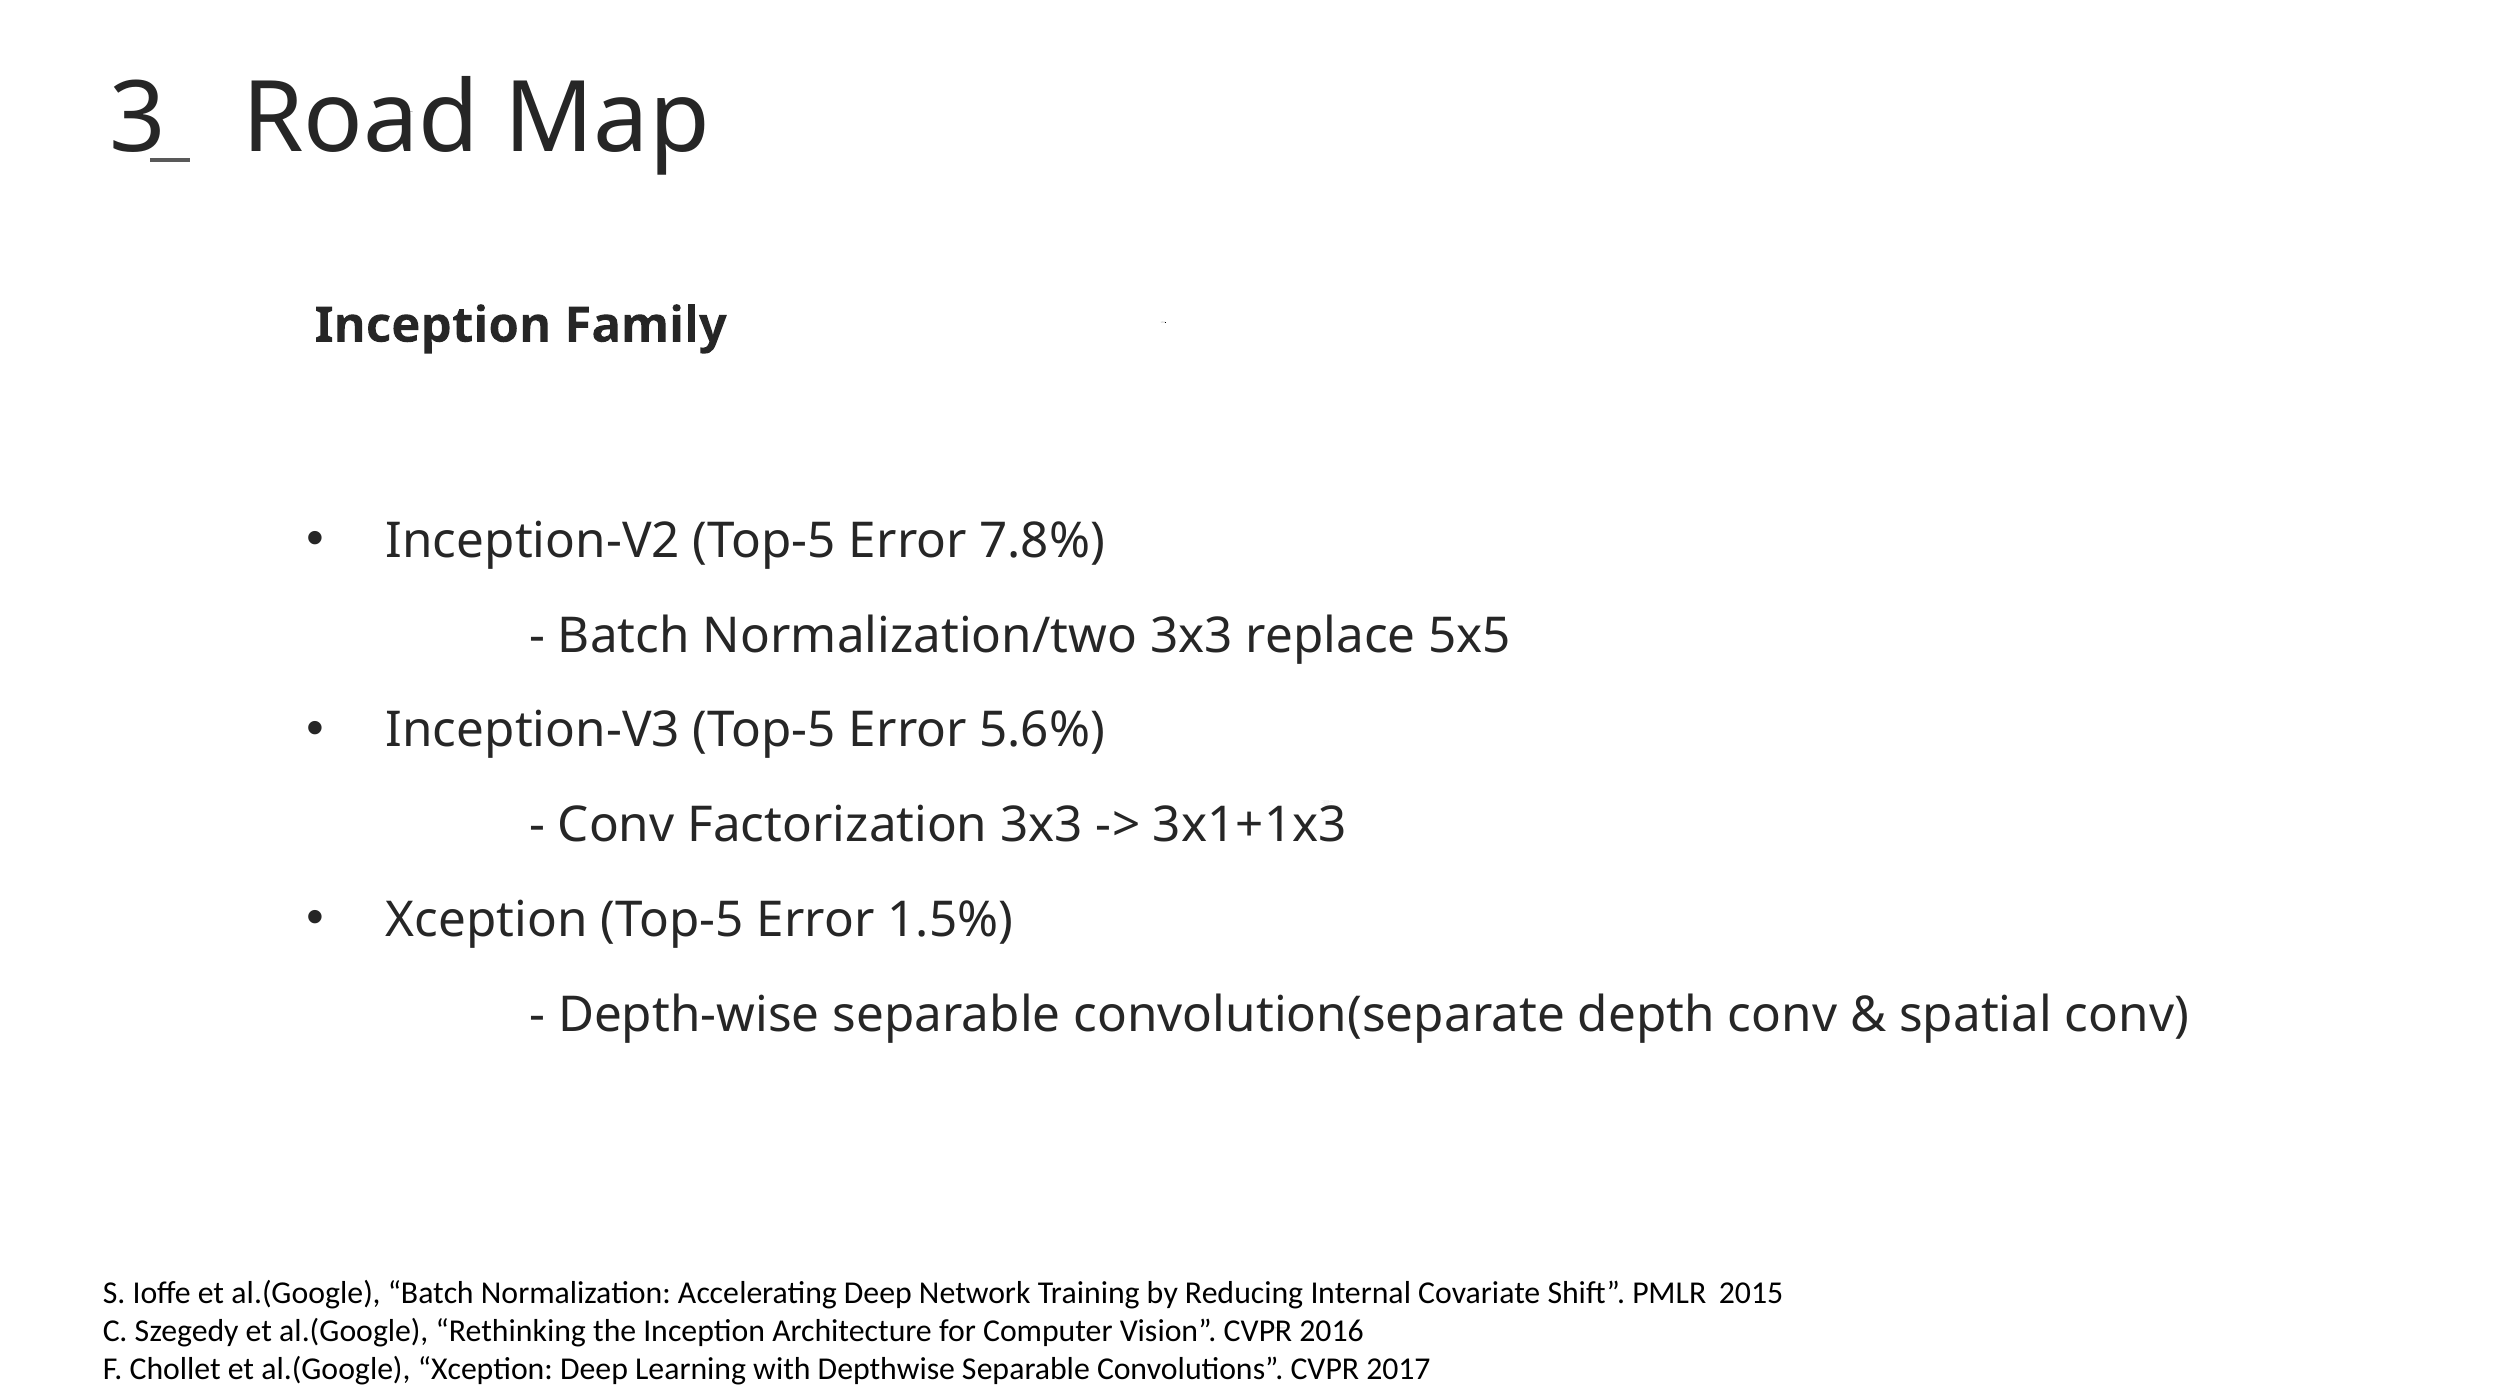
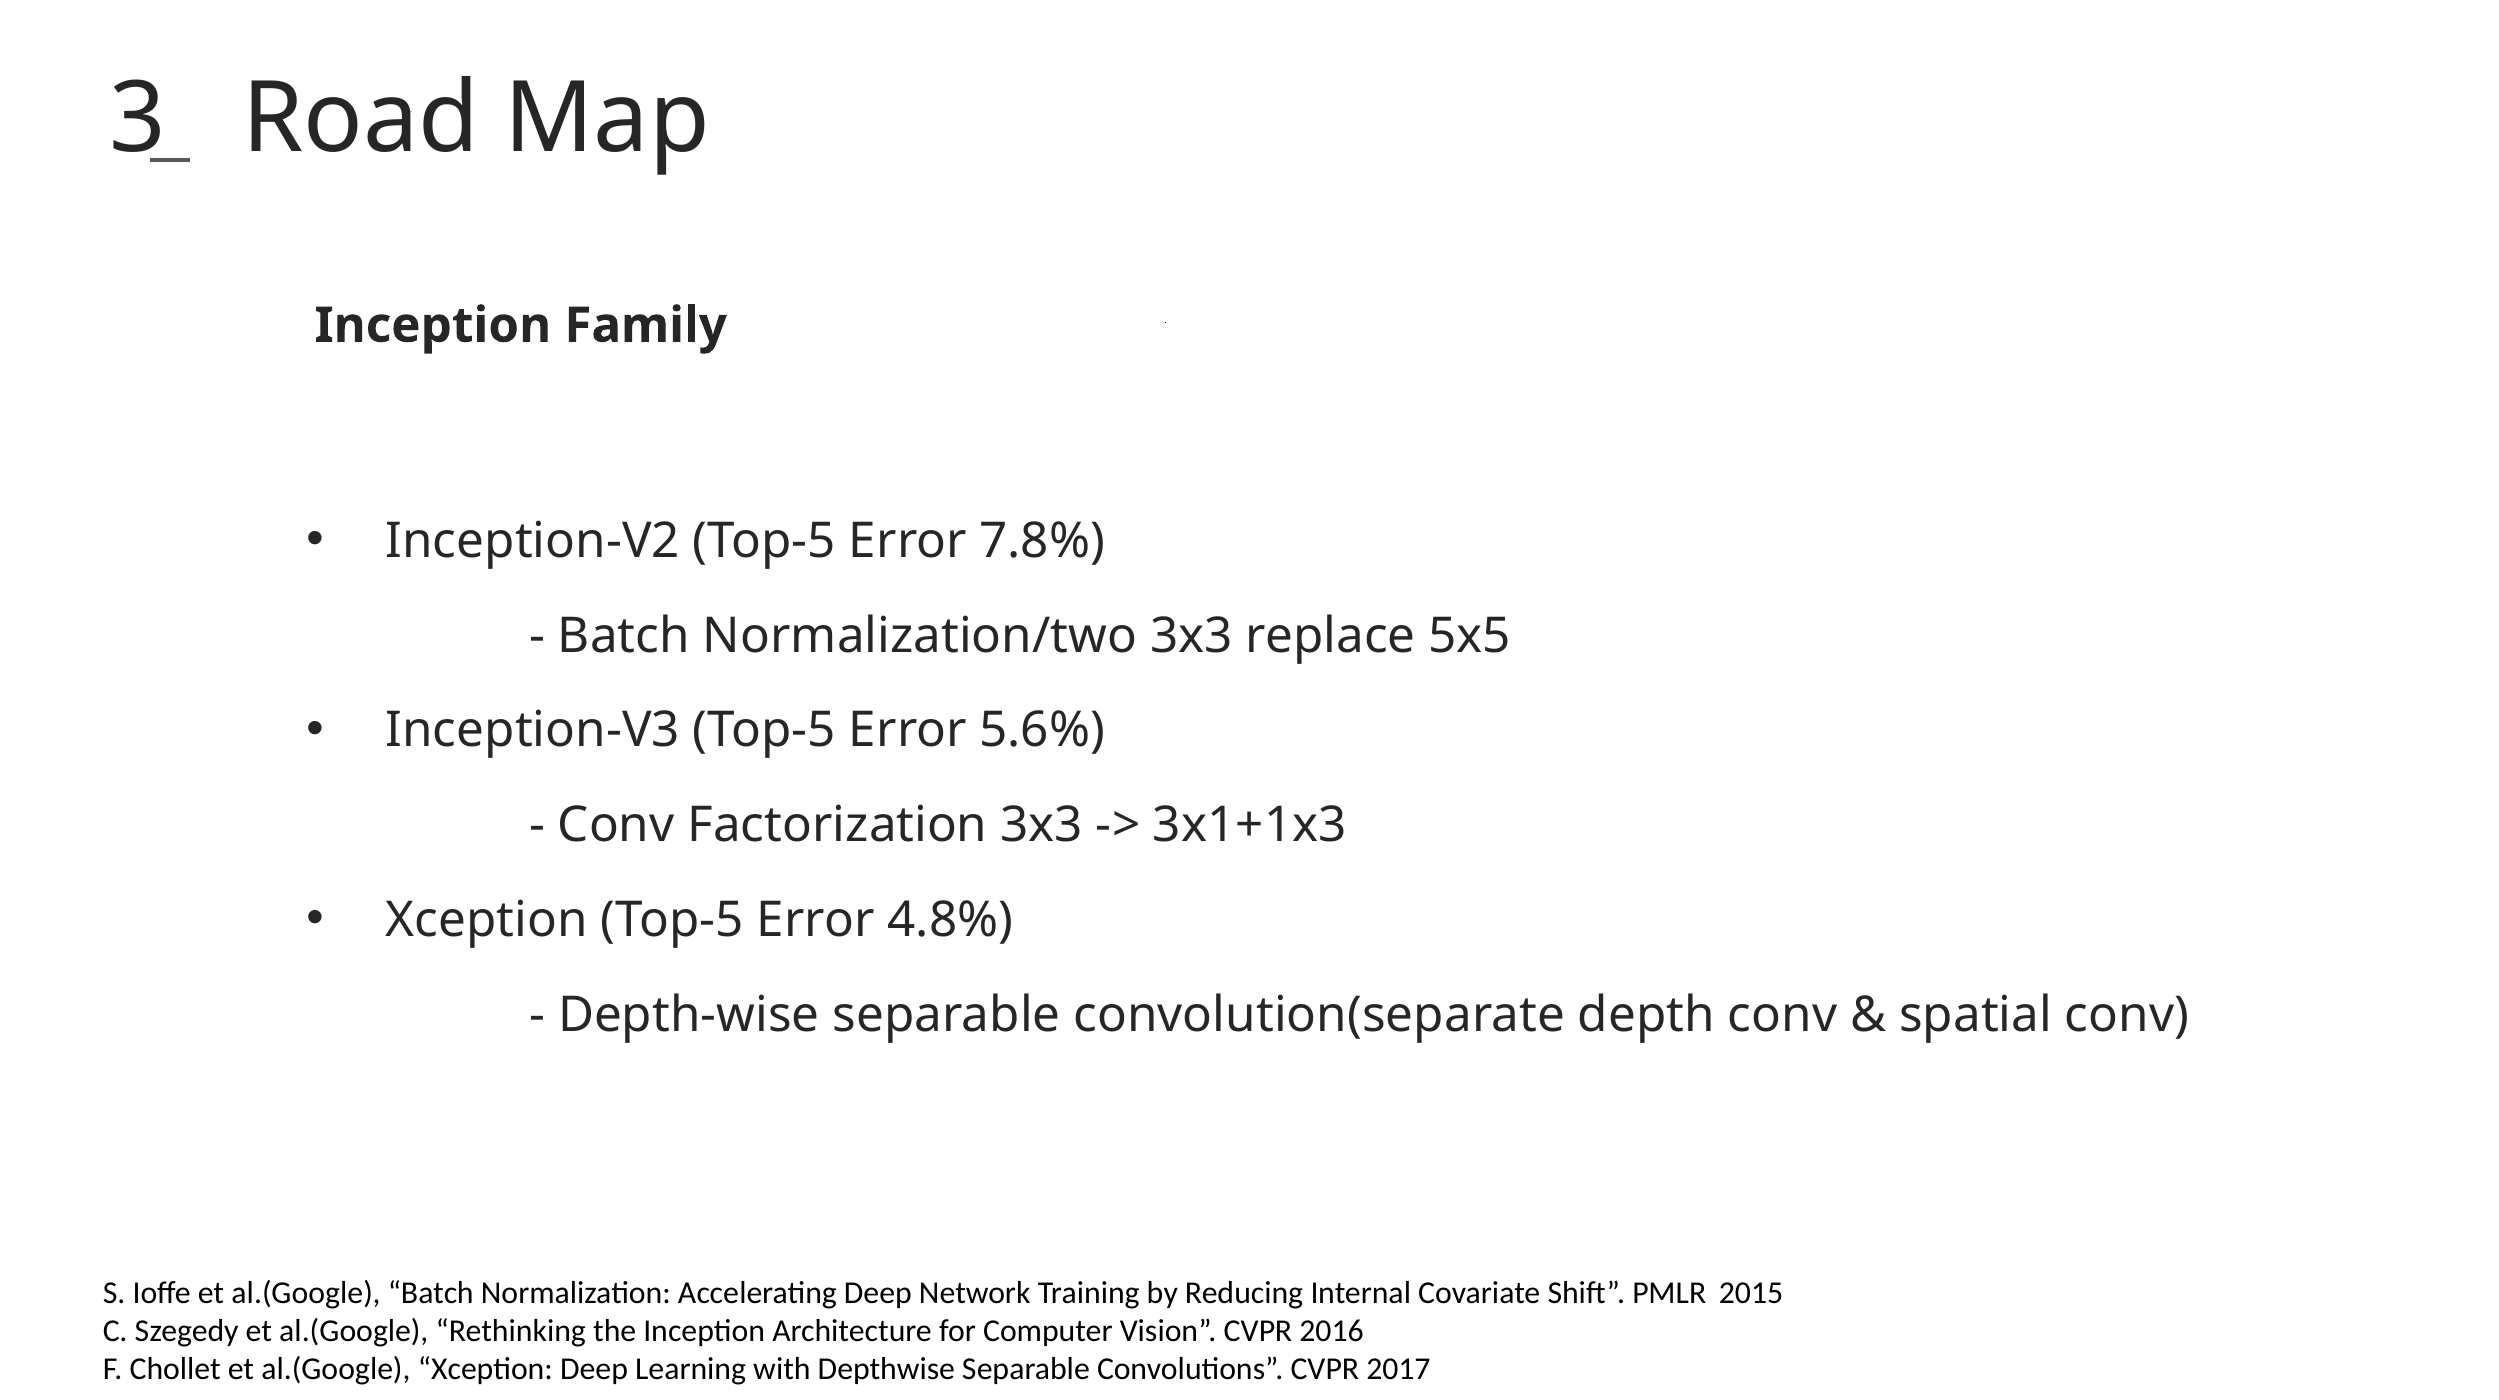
1.5%: 1.5% -> 4.8%
